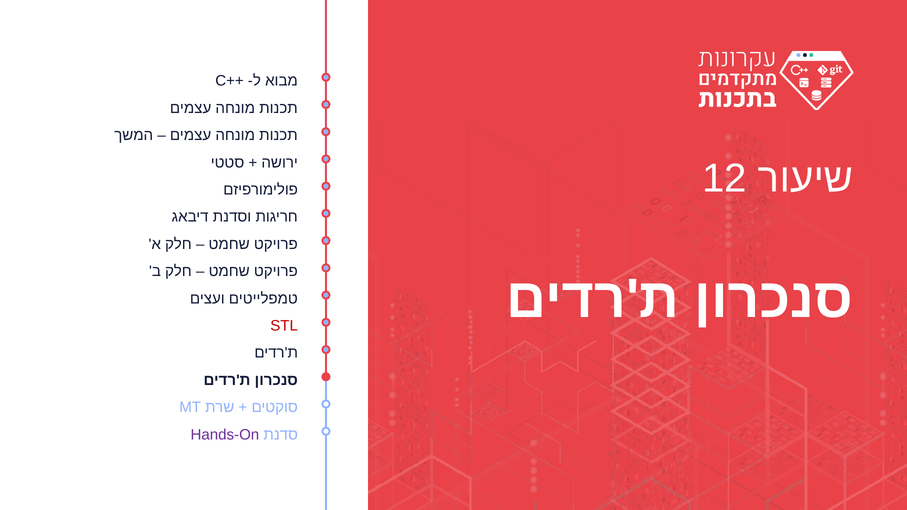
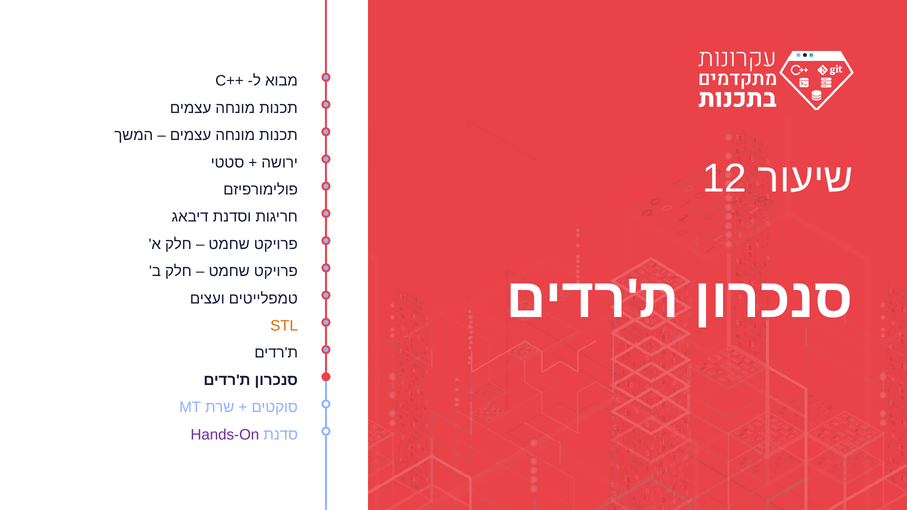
STL colour: red -> orange
